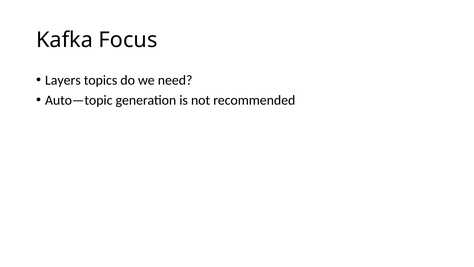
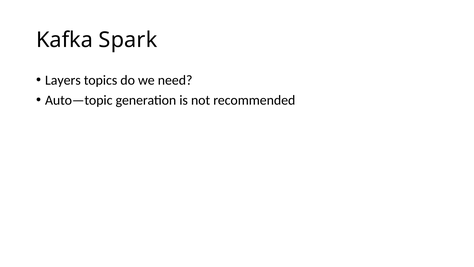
Focus: Focus -> Spark
